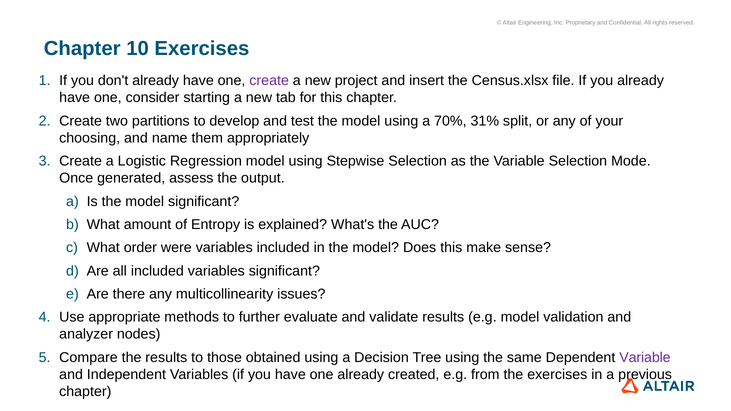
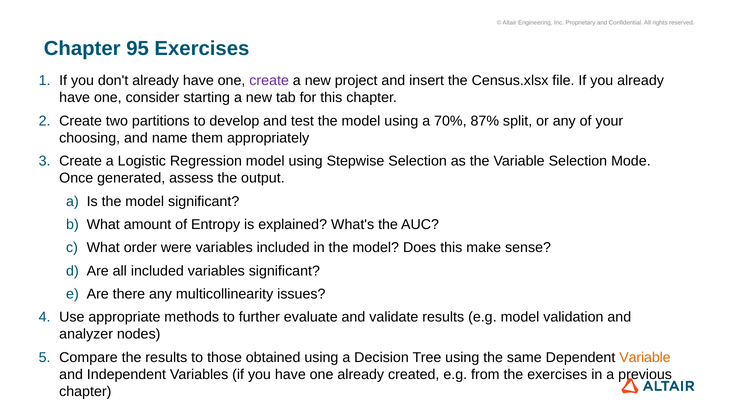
10: 10 -> 95
31%: 31% -> 87%
Variable at (645, 358) colour: purple -> orange
